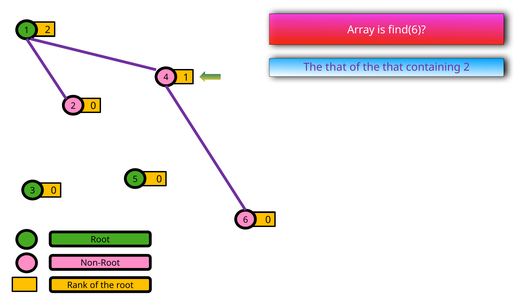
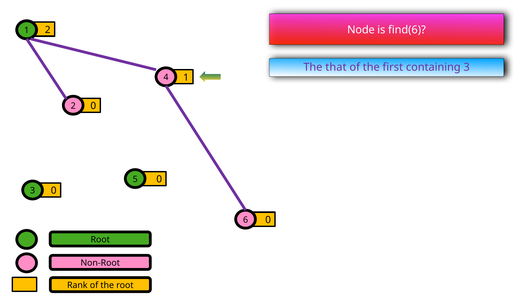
Array: Array -> Node
of the that: that -> first
containing 2: 2 -> 3
